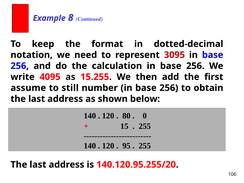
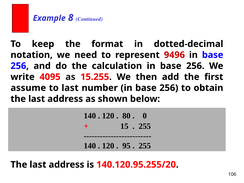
3095: 3095 -> 9496
to still: still -> last
